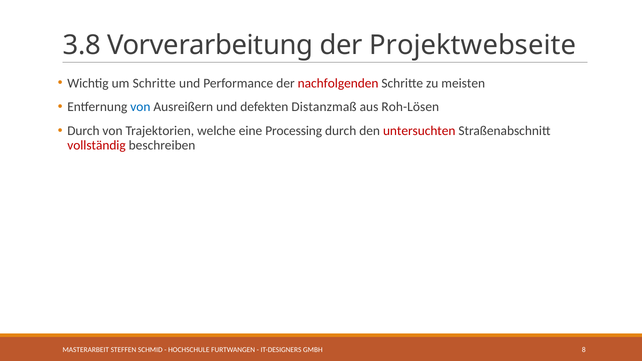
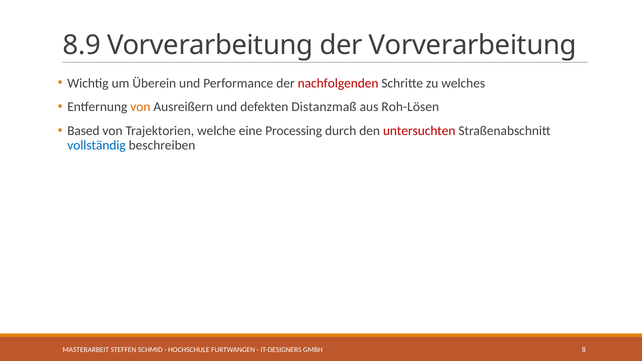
3.8: 3.8 -> 8.9
der Projektwebseite: Projektwebseite -> Vorverarbeitung
um Schritte: Schritte -> Überein
meisten: meisten -> welches
von at (140, 107) colour: blue -> orange
Durch at (83, 131): Durch -> Based
vollständig colour: red -> blue
